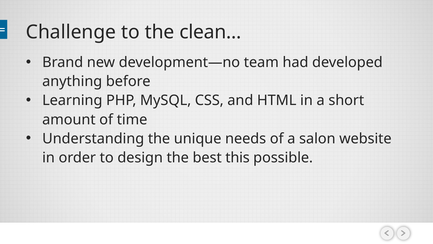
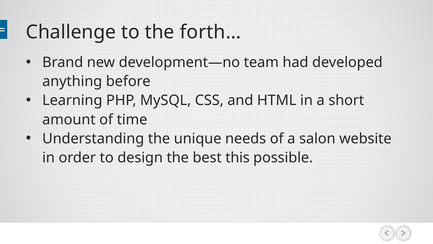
clean…: clean… -> forth…
